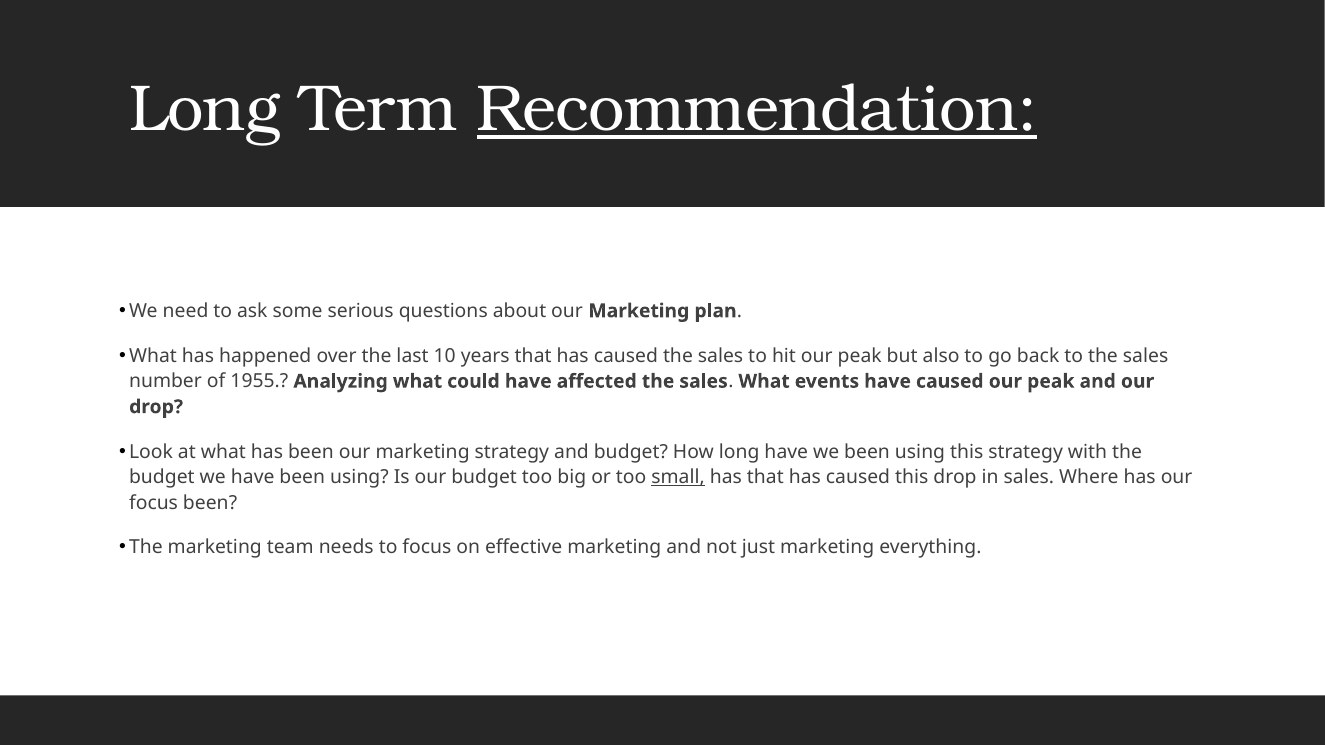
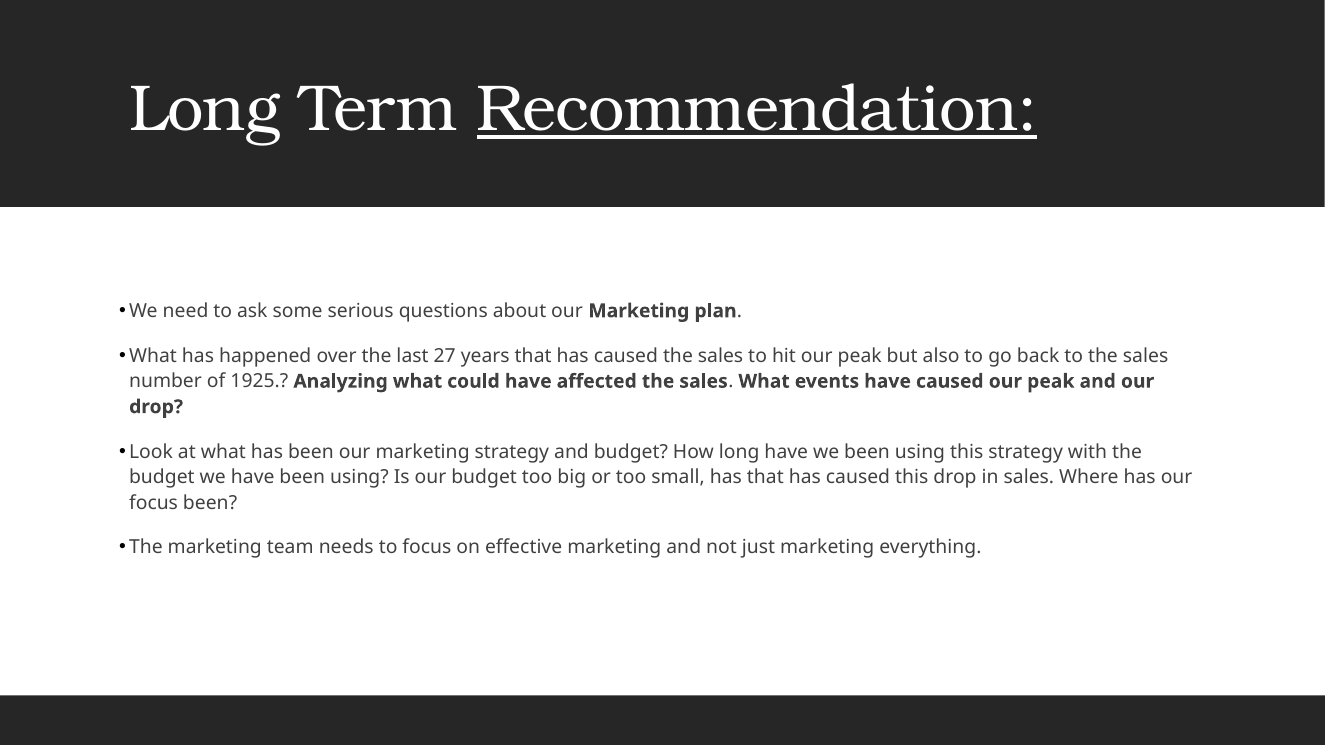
10: 10 -> 27
1955: 1955 -> 1925
small underline: present -> none
